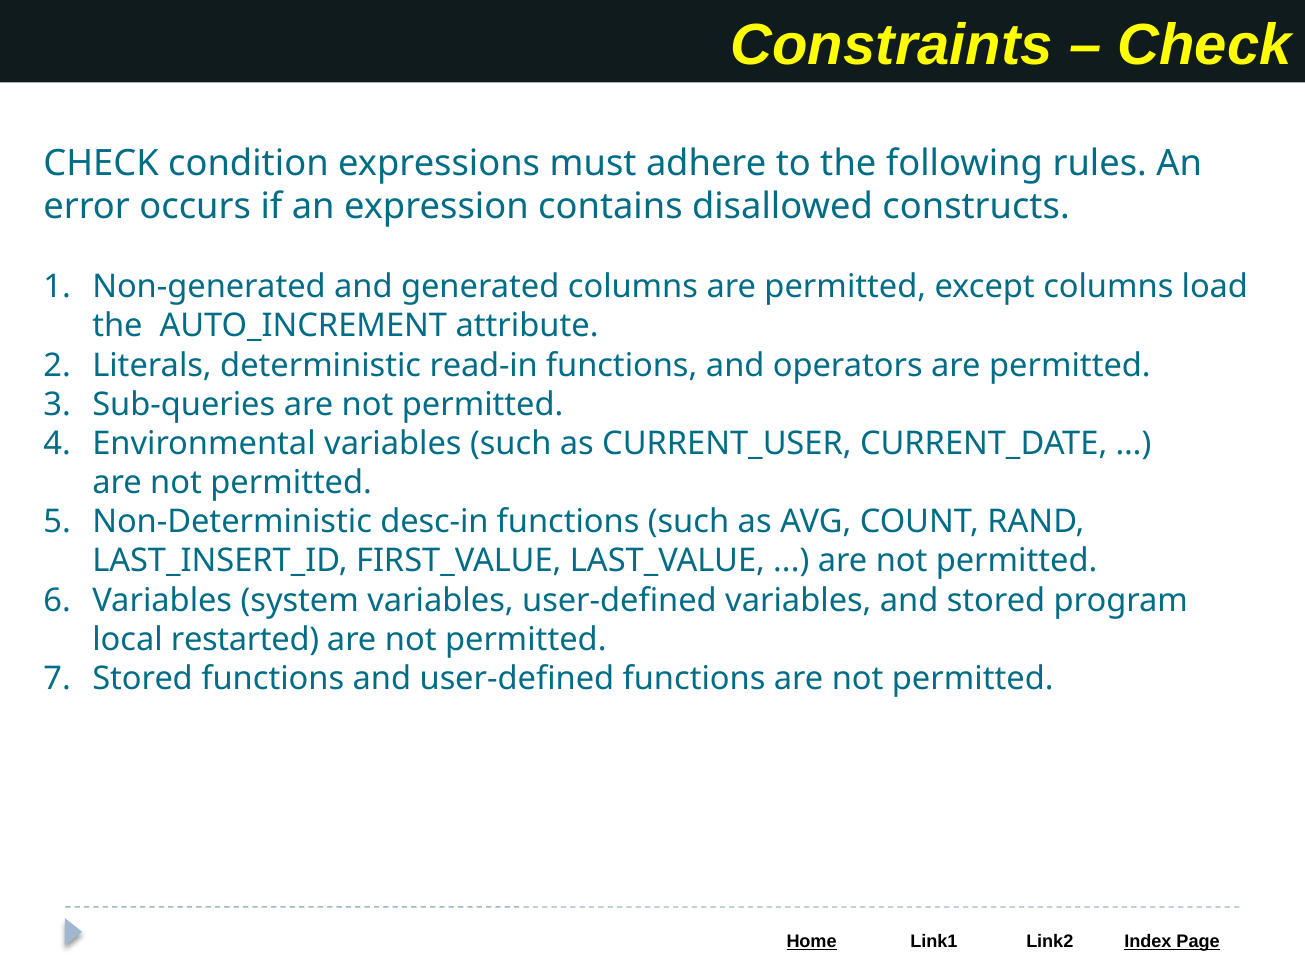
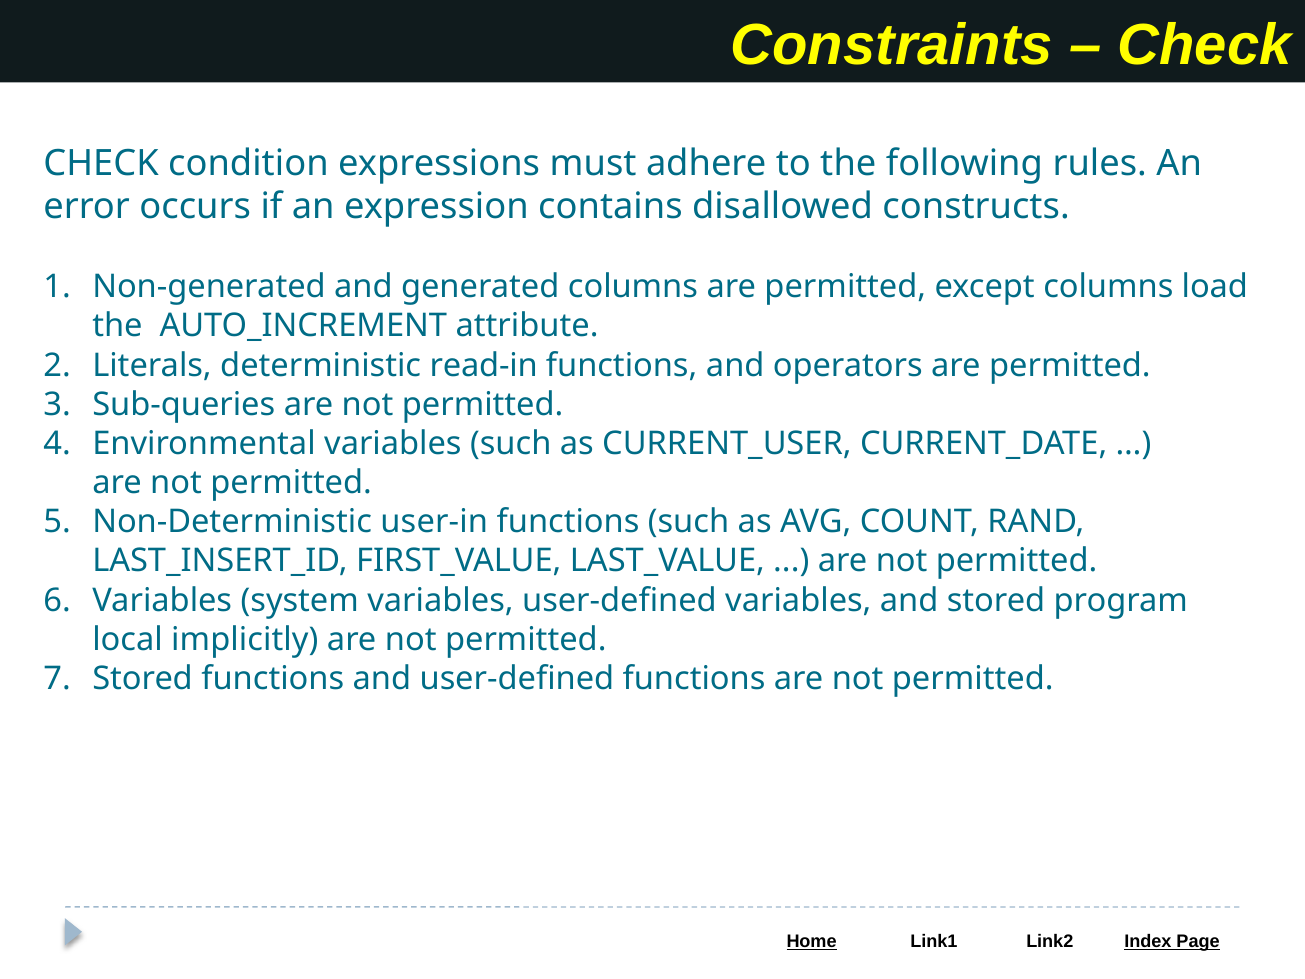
desc-in: desc-in -> user-in
restarted: restarted -> implicitly
